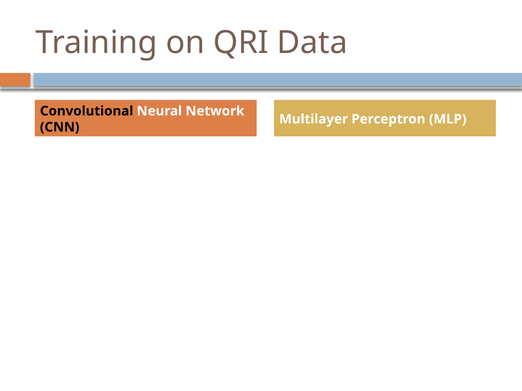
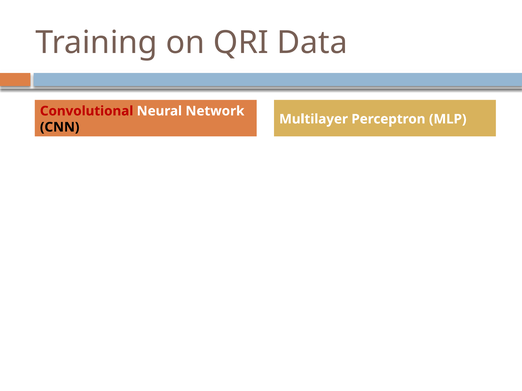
Convolutional colour: black -> red
